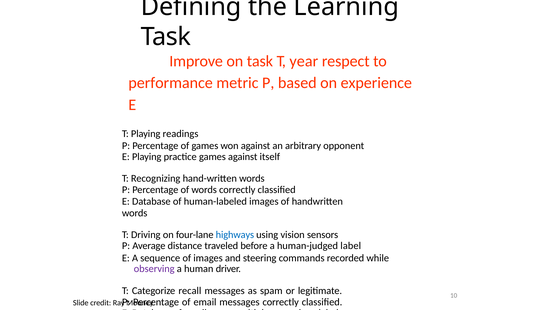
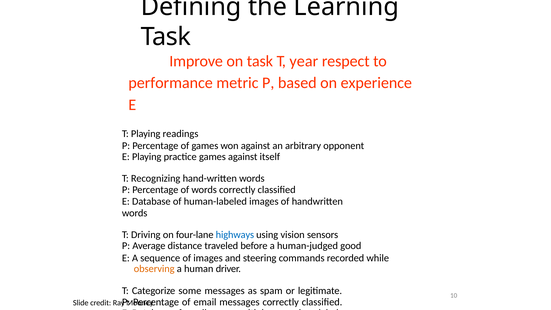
label: label -> good
observing colour: purple -> orange
Categorize recall: recall -> some
